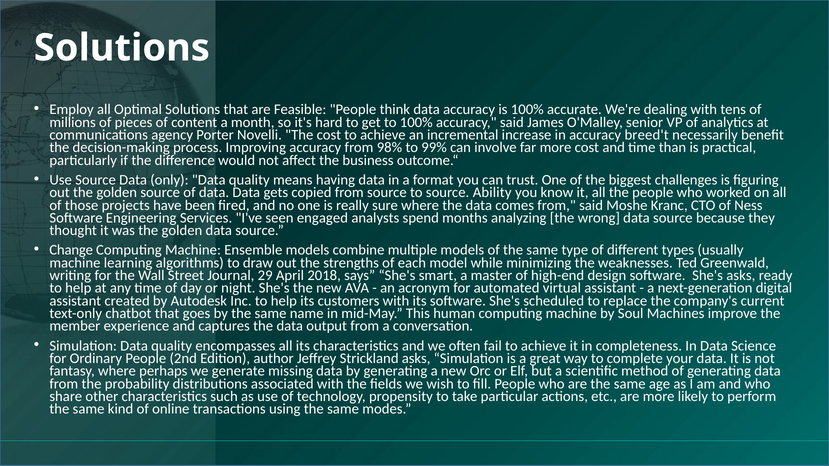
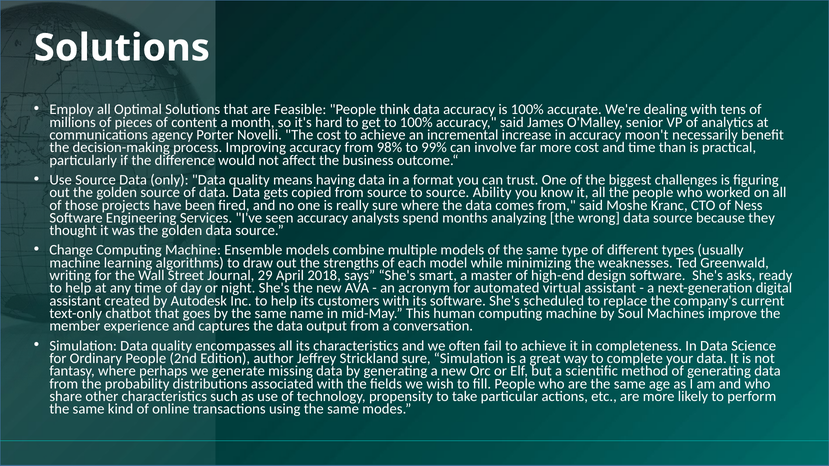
breed't: breed't -> moon't
seen engaged: engaged -> accuracy
Strickland asks: asks -> sure
